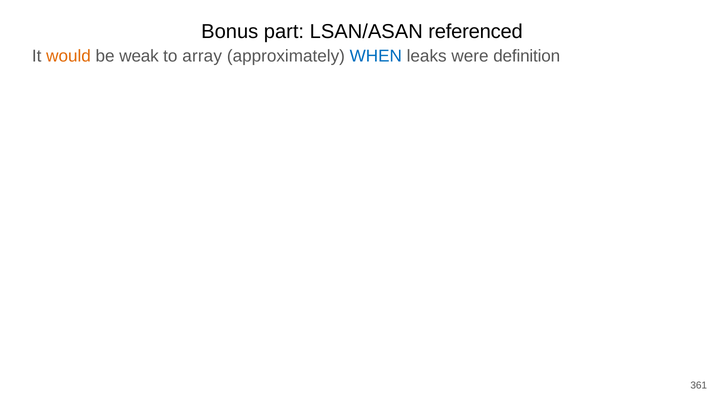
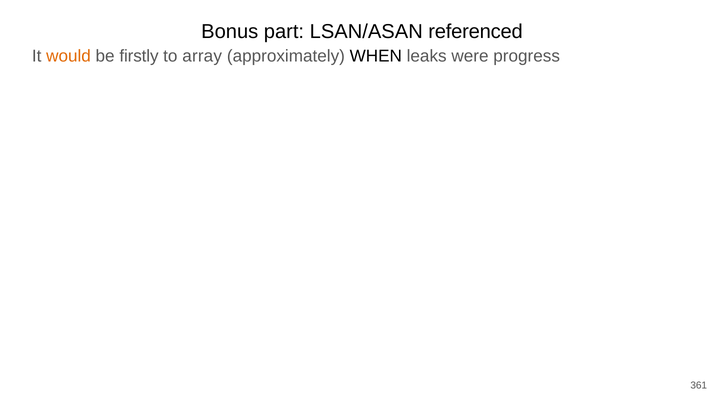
weak: weak -> firstly
WHEN colour: blue -> black
definition: definition -> progress
